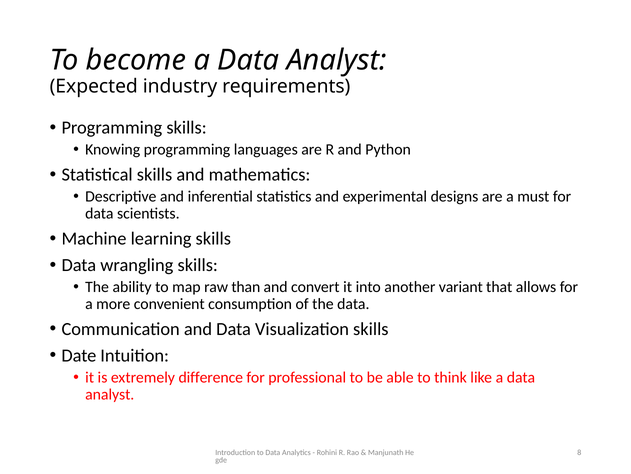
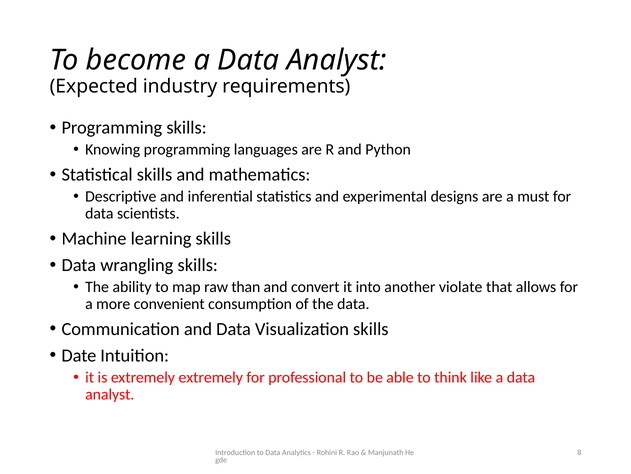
variant: variant -> violate
extremely difference: difference -> extremely
